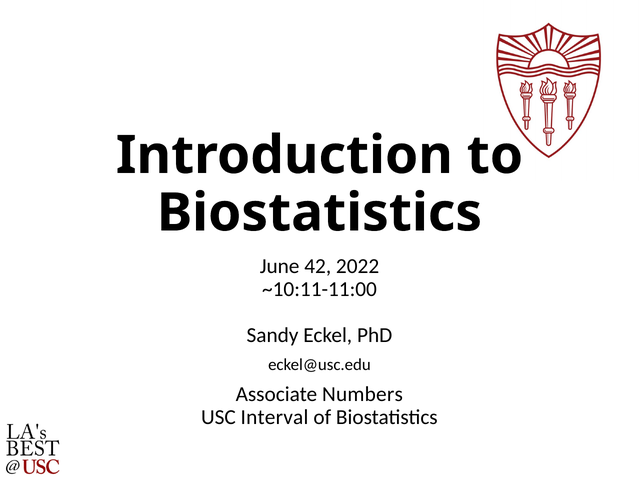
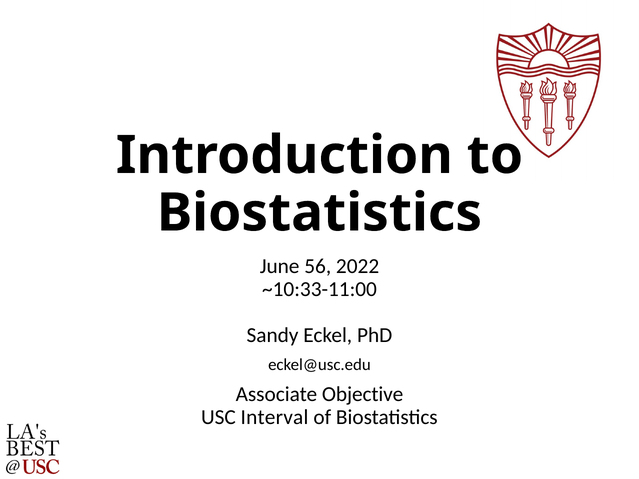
42: 42 -> 56
~10:11-11:00: ~10:11-11:00 -> ~10:33-11:00
Numbers: Numbers -> Objective
